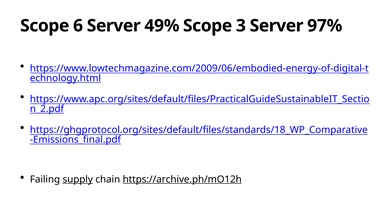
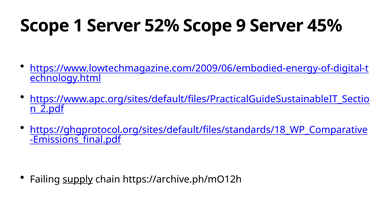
6: 6 -> 1
49%: 49% -> 52%
3: 3 -> 9
97%: 97% -> 45%
https://archive.ph/mO12h underline: present -> none
